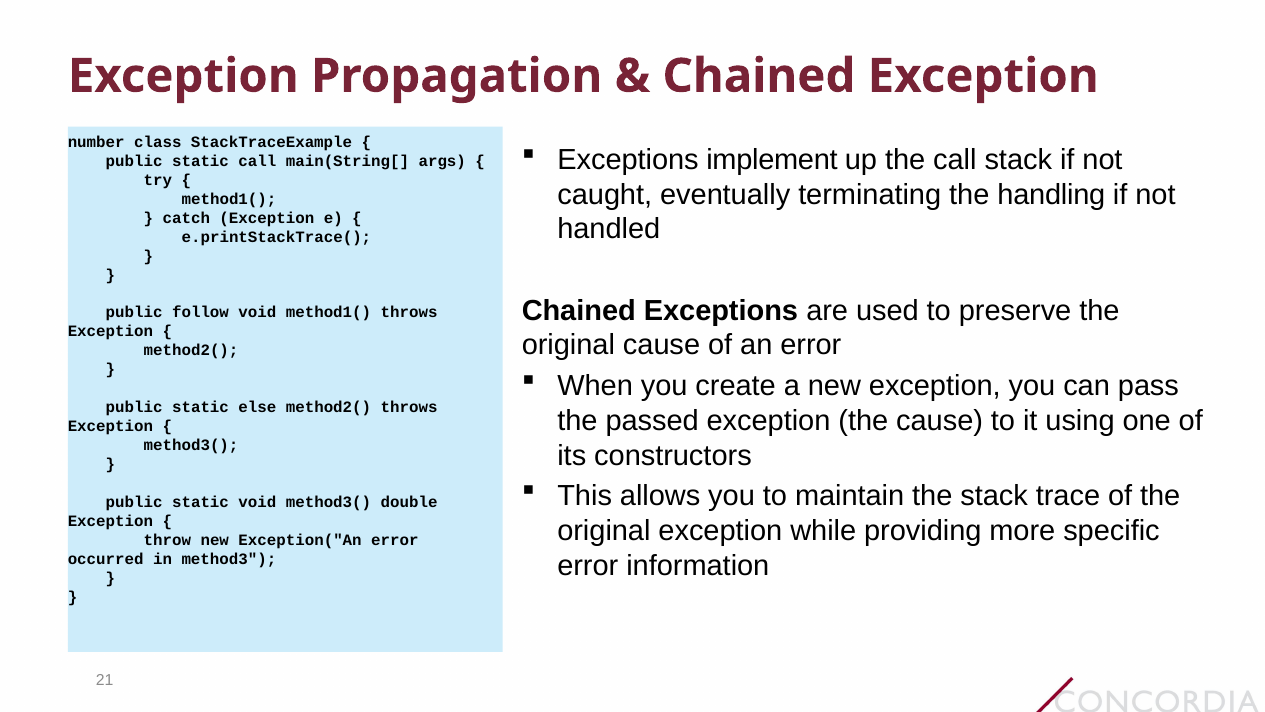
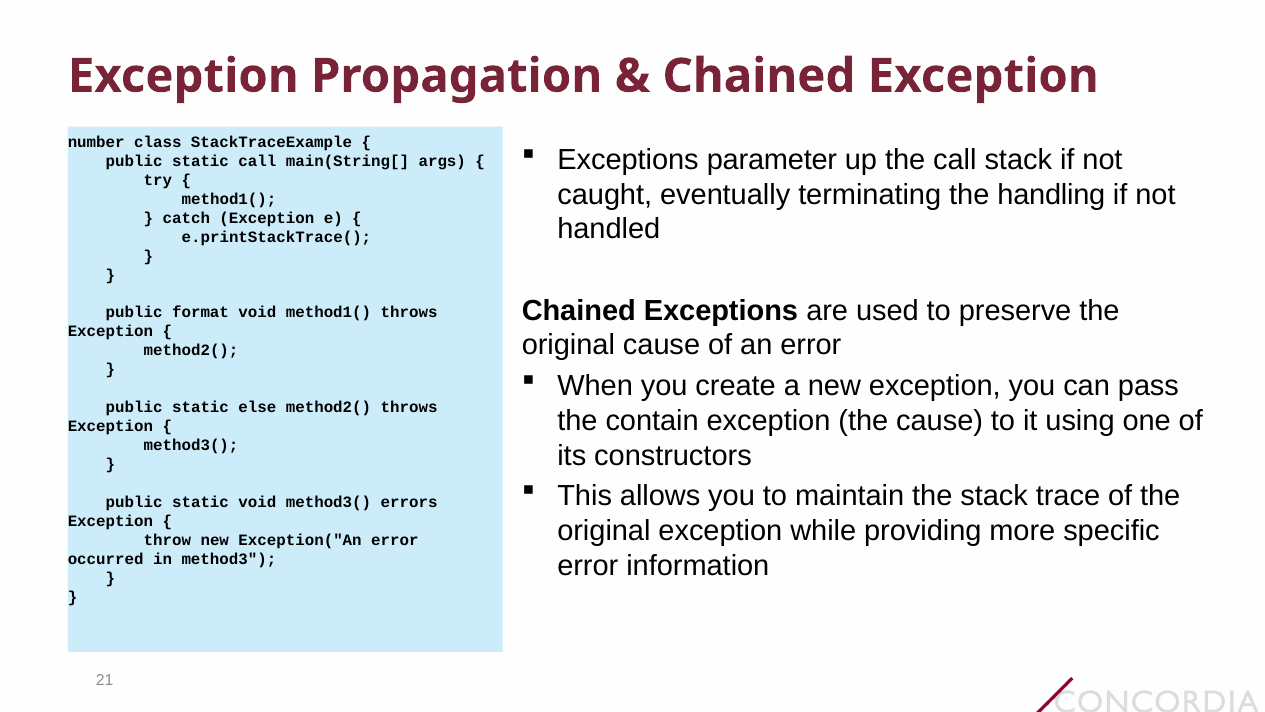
implement: implement -> parameter
follow: follow -> format
passed: passed -> contain
double: double -> errors
